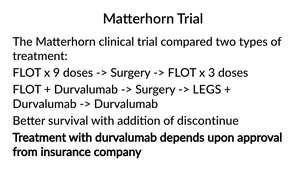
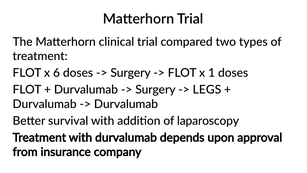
9: 9 -> 6
3: 3 -> 1
discontinue: discontinue -> laparoscopy
